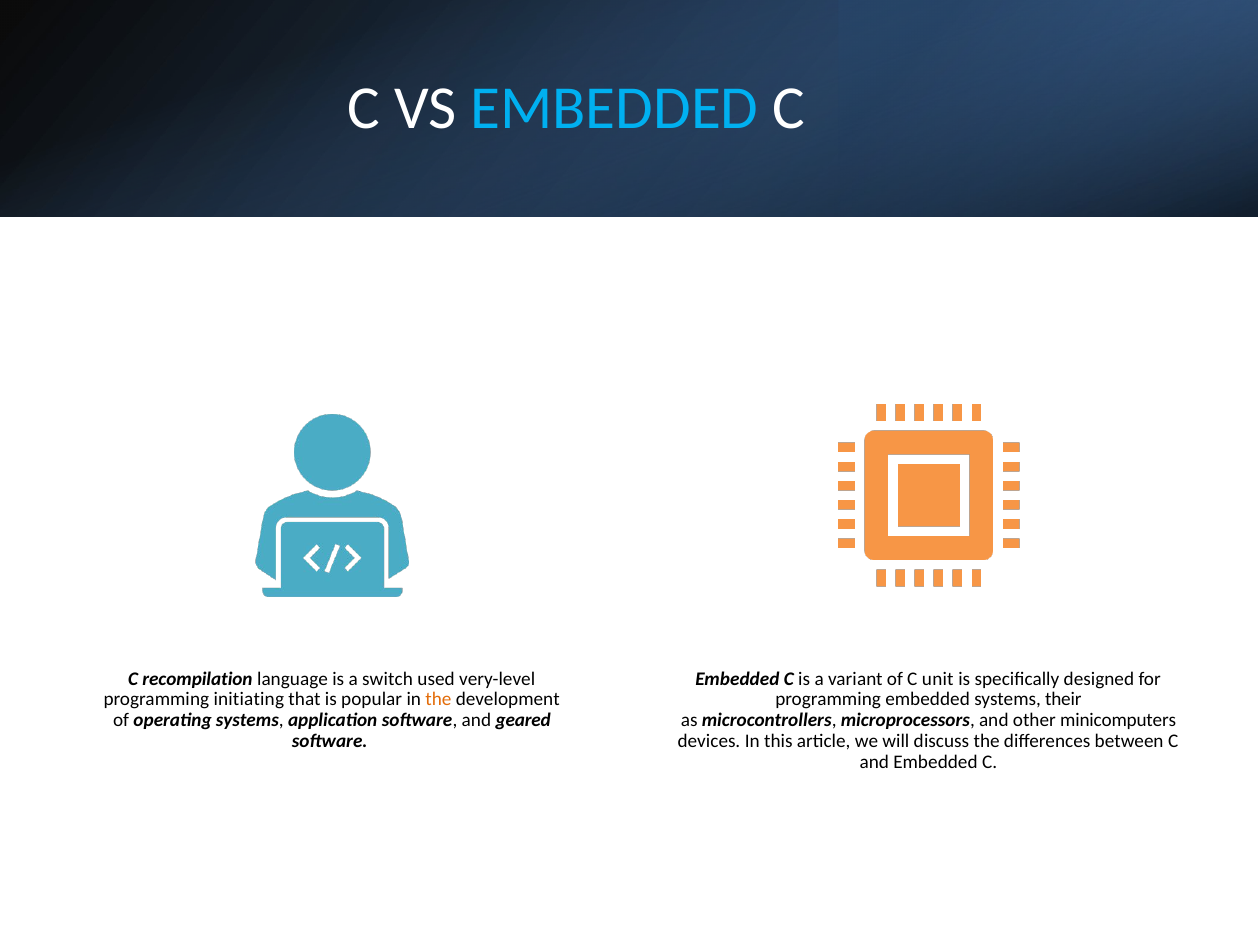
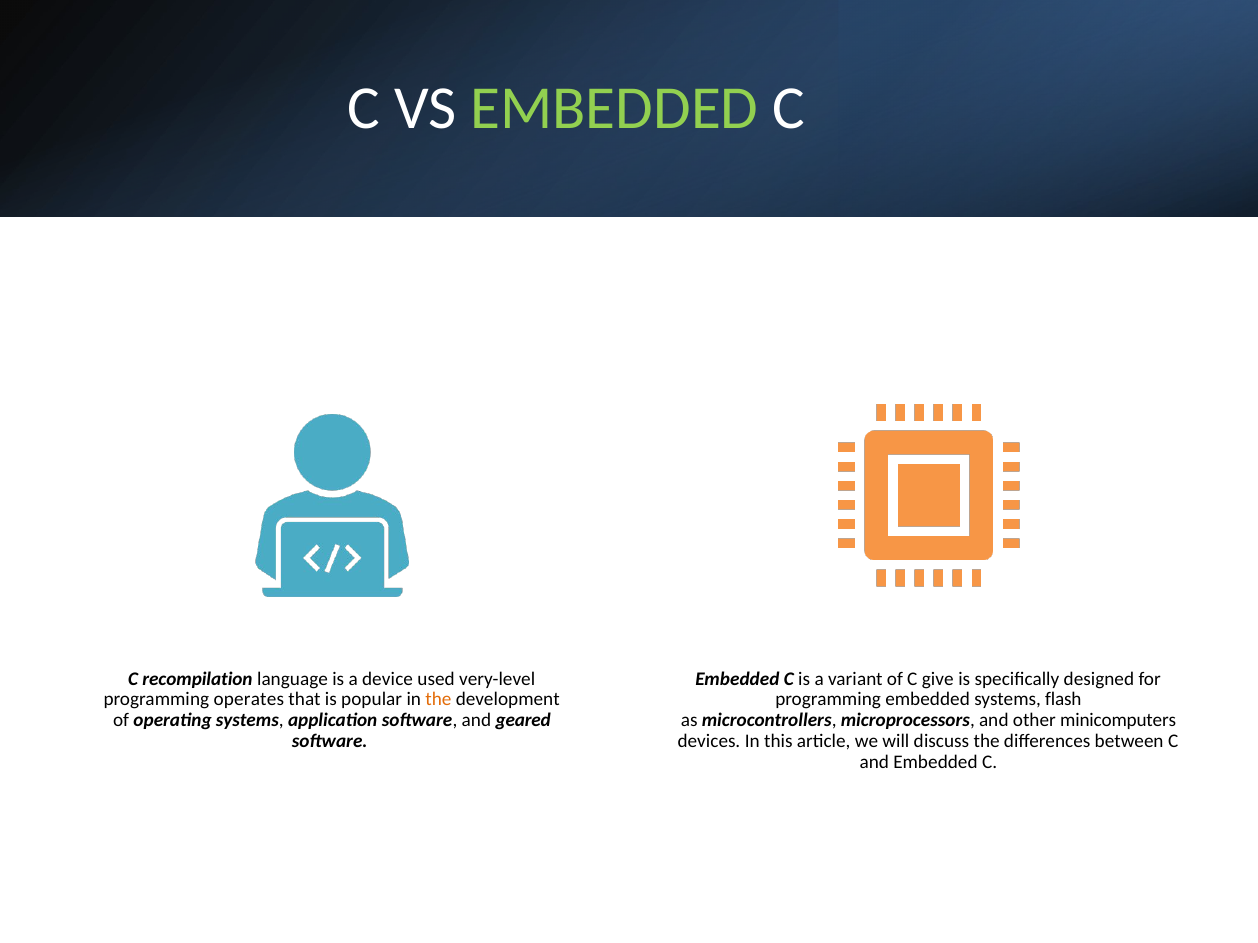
EMBEDDED at (614, 108) colour: light blue -> light green
switch: switch -> device
unit: unit -> give
initiating: initiating -> operates
their: their -> flash
